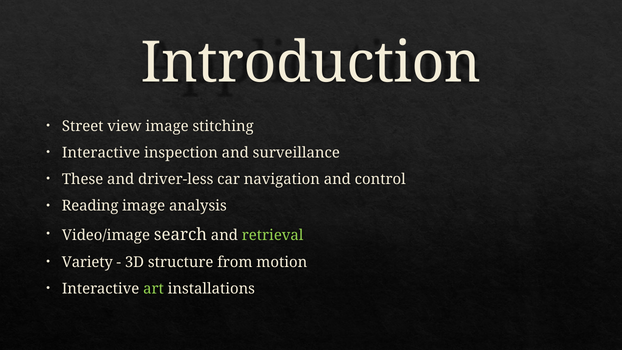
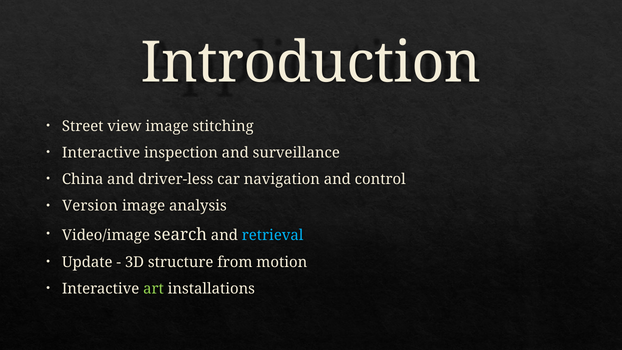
These: These -> China
Reading: Reading -> Version
retrieval colour: light green -> light blue
Variety: Variety -> Update
